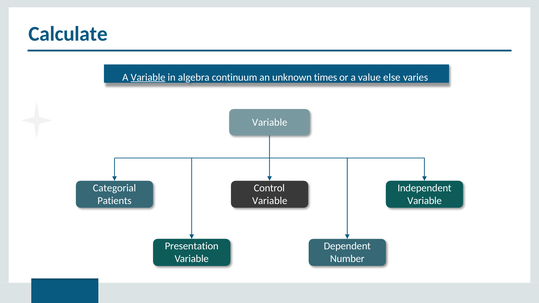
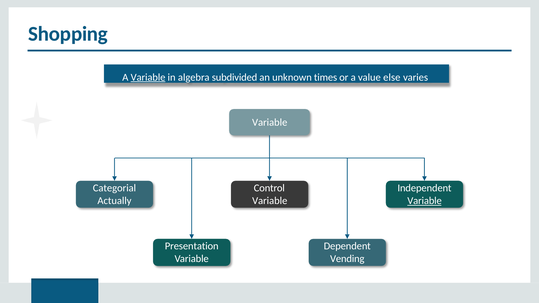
Calculate: Calculate -> Shopping
continuum: continuum -> subdivided
Patients: Patients -> Actually
Variable at (425, 201) underline: none -> present
Number: Number -> Vending
